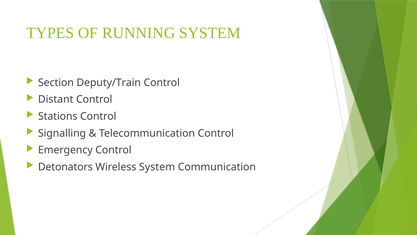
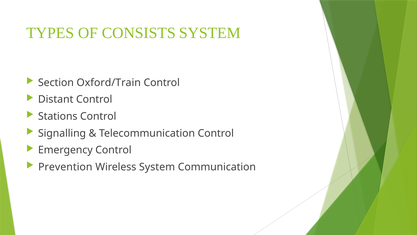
RUNNING: RUNNING -> CONSISTS
Deputy/Train: Deputy/Train -> Oxford/Train
Detonators: Detonators -> Prevention
